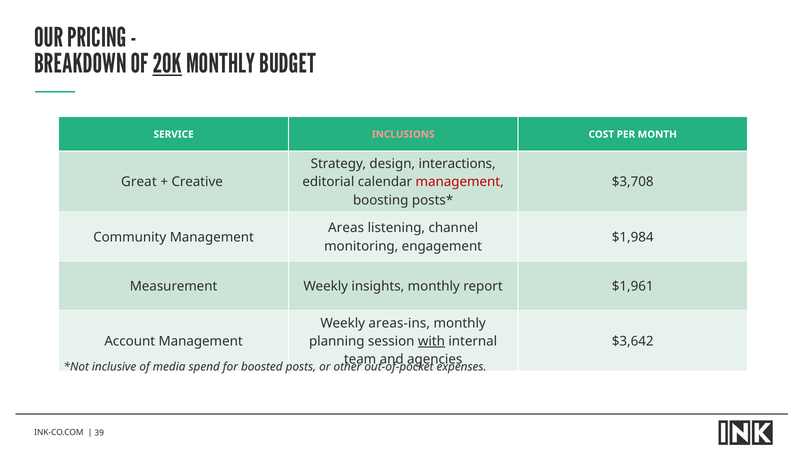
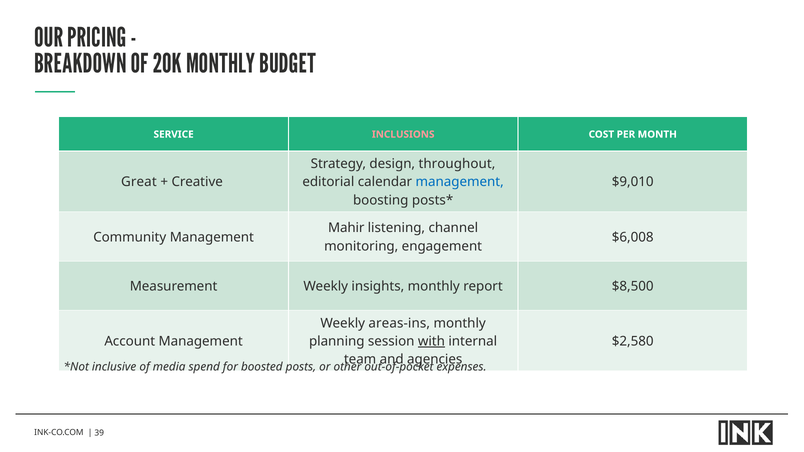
20K underline: present -> none
interactions: interactions -> throughout
management at (460, 182) colour: red -> blue
$3,708: $3,708 -> $9,010
Areas: Areas -> Mahir
$1,984: $1,984 -> $6,008
$1,961: $1,961 -> $8,500
$3,642: $3,642 -> $2,580
